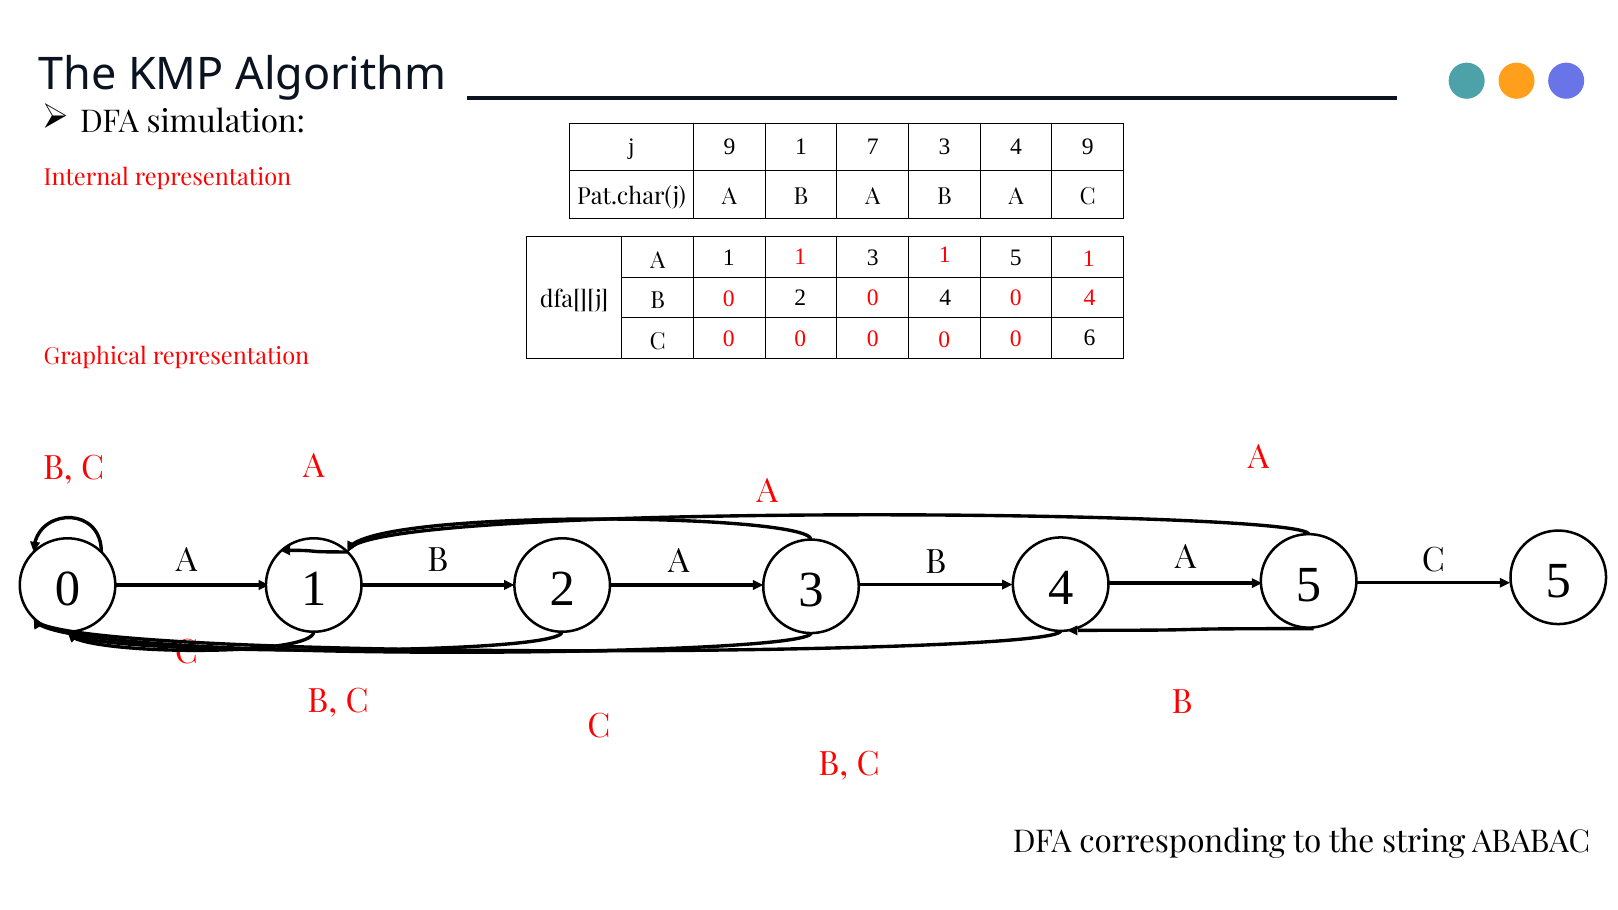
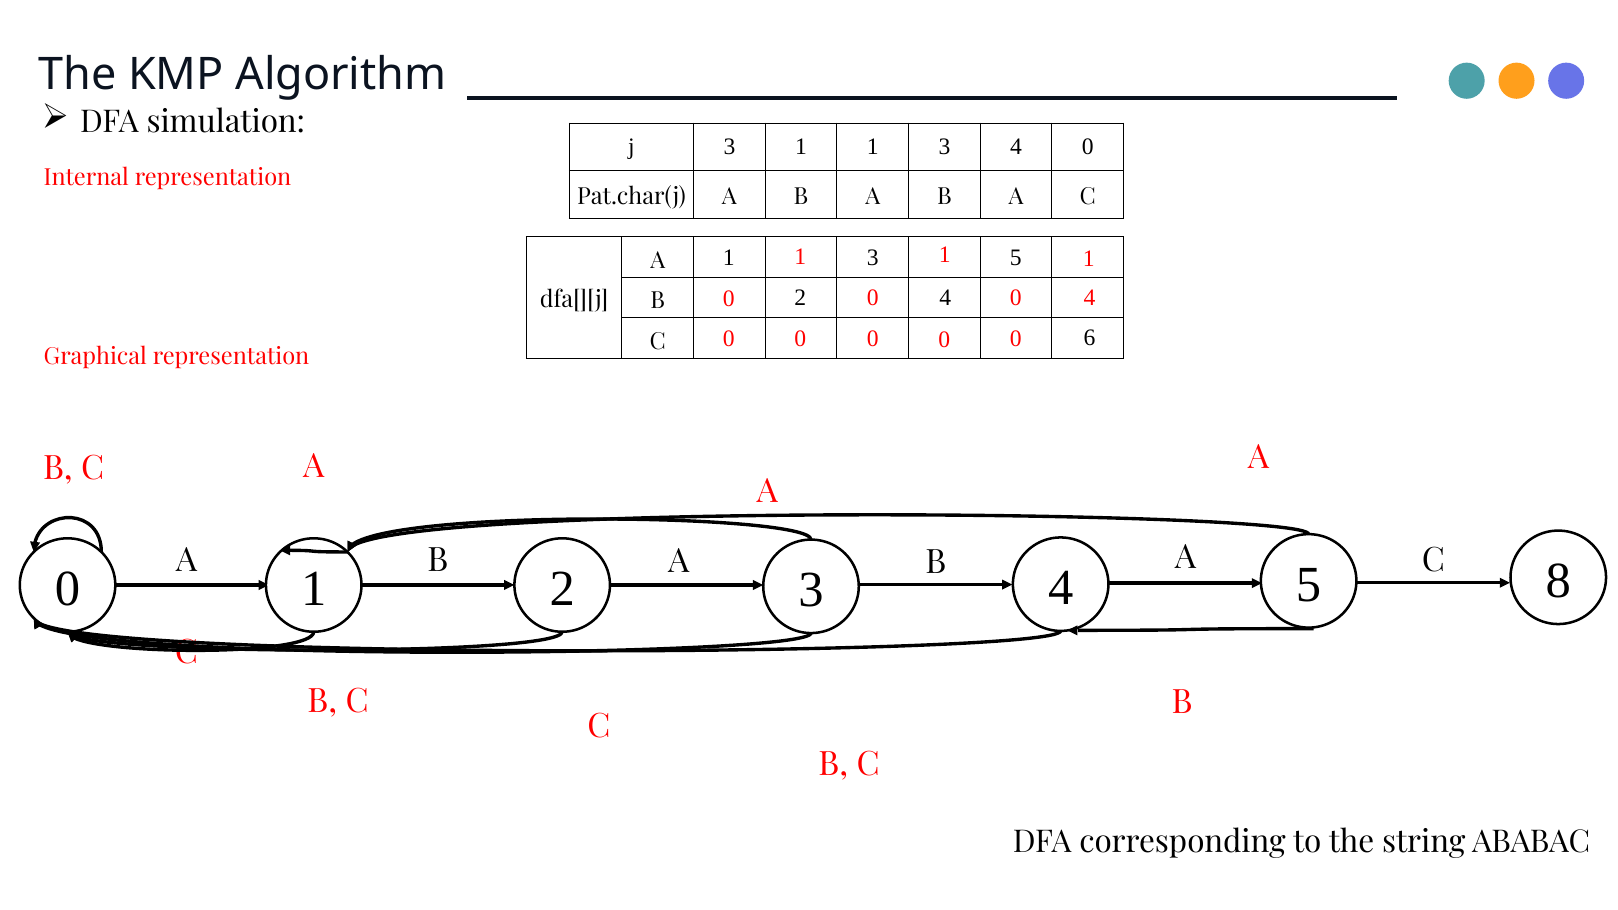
j 9: 9 -> 3
1 7: 7 -> 1
4 9: 9 -> 0
5 at (1558, 581): 5 -> 8
